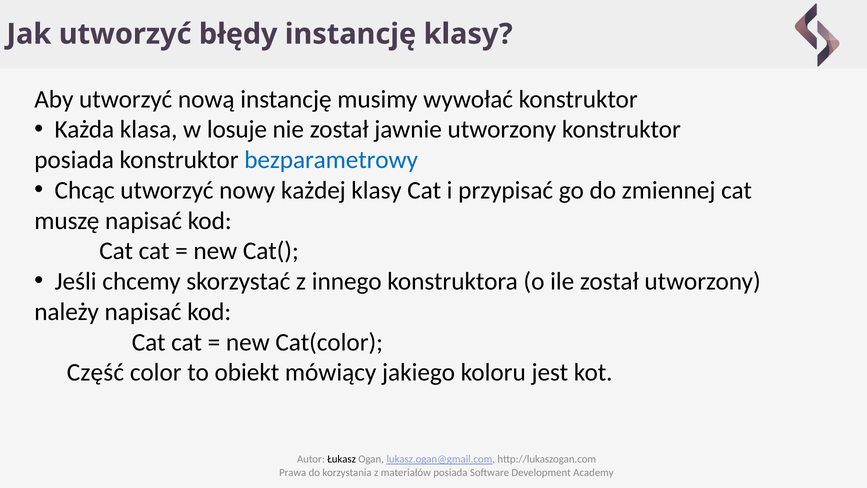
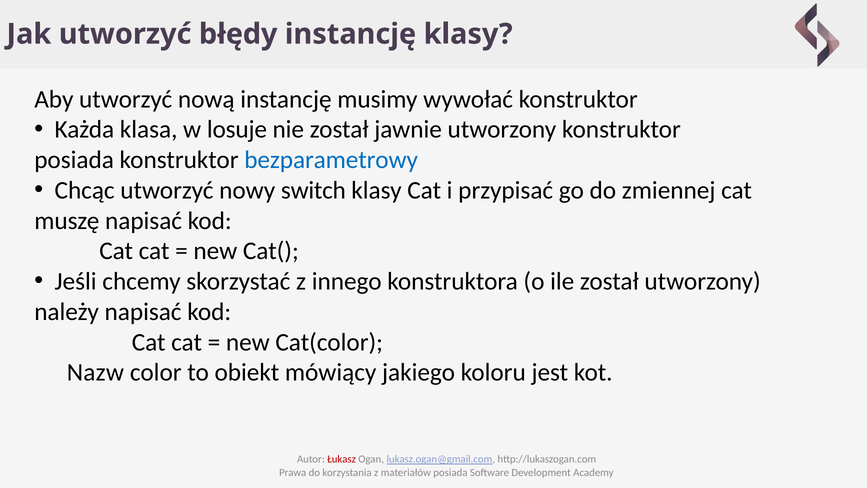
każdej: każdej -> switch
Część: Część -> Nazw
Łukasz colour: black -> red
